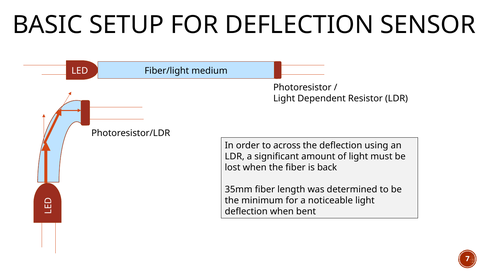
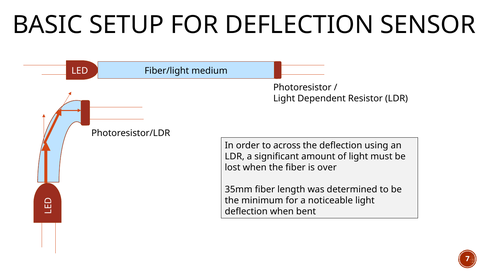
back: back -> over
